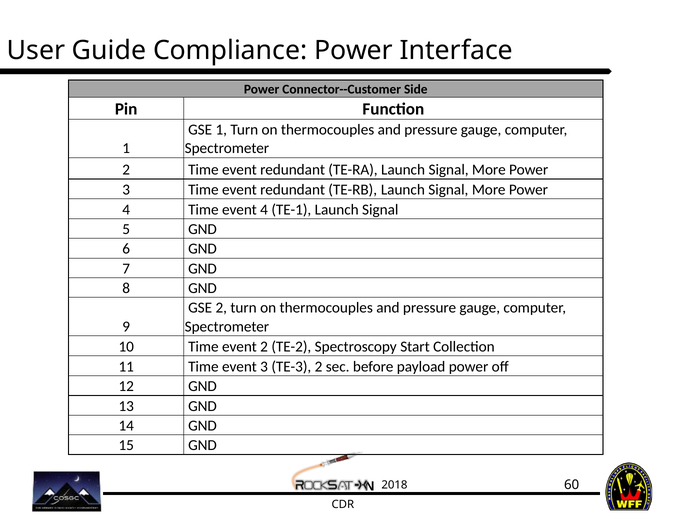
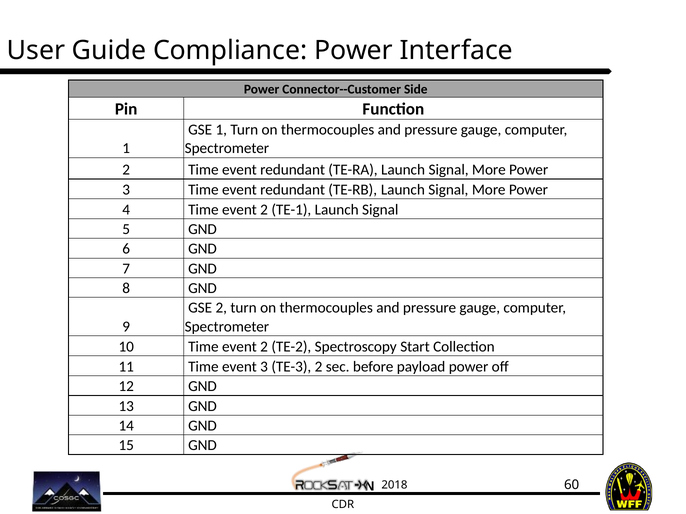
4 Time event 4: 4 -> 2
